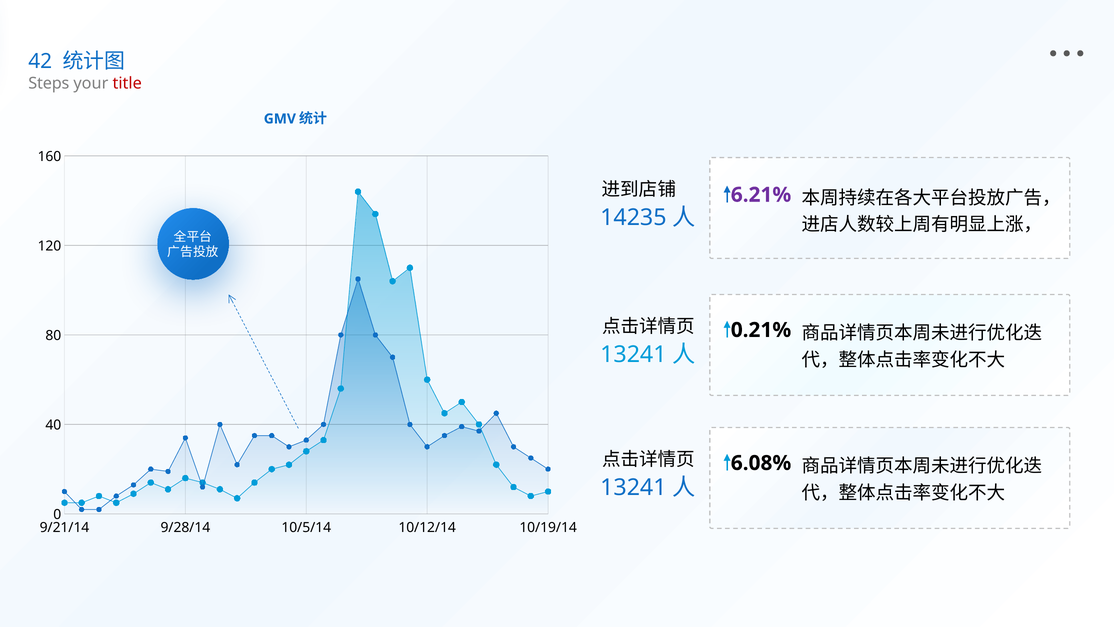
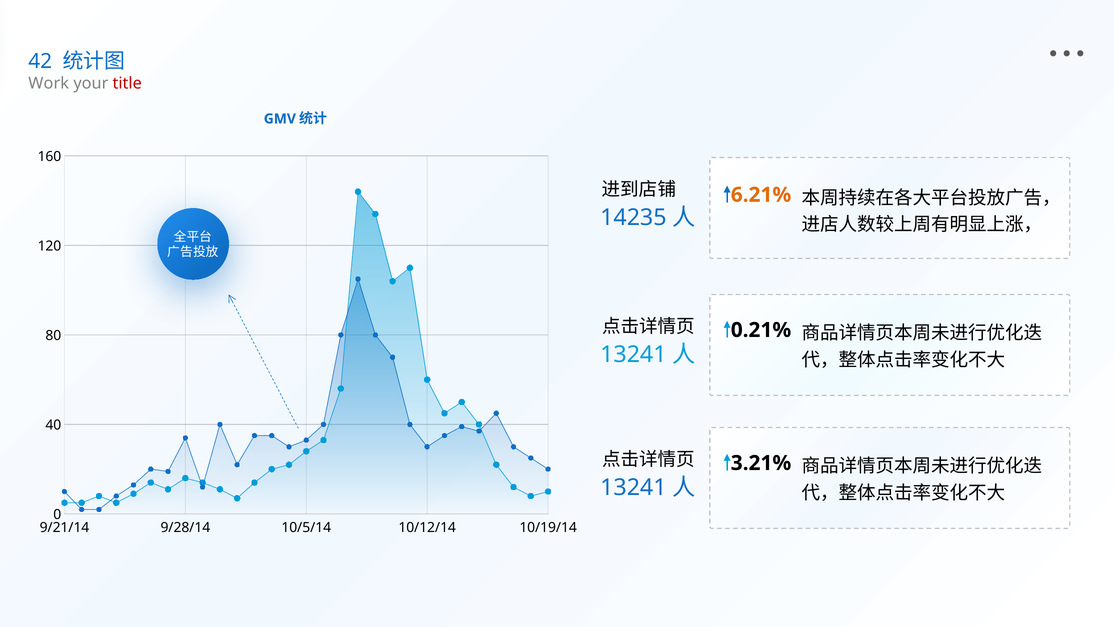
Steps: Steps -> Work
6.21% colour: purple -> orange
6.08%: 6.08% -> 3.21%
